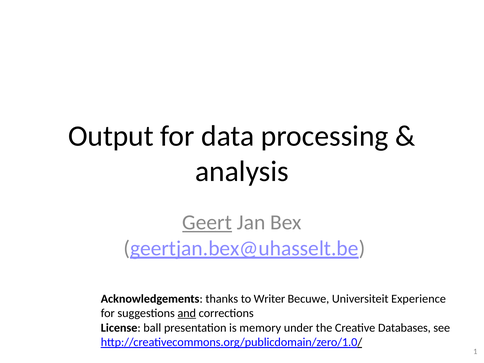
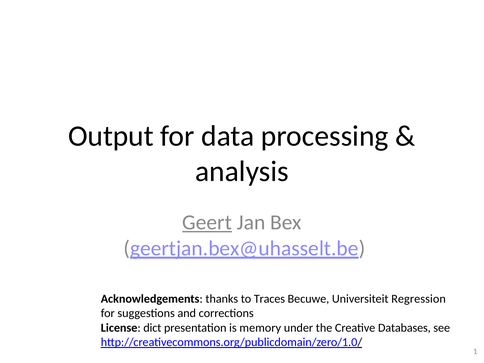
Writer: Writer -> Traces
Experience: Experience -> Regression
and underline: present -> none
ball: ball -> dict
